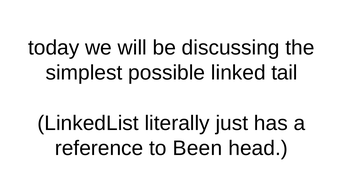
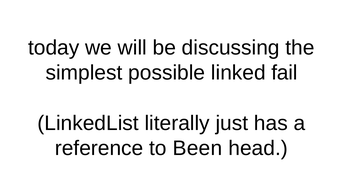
tail: tail -> fail
